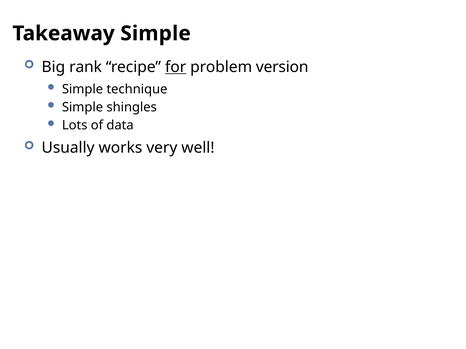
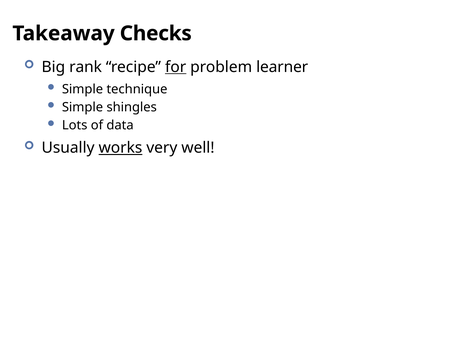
Takeaway Simple: Simple -> Checks
version: version -> learner
works underline: none -> present
